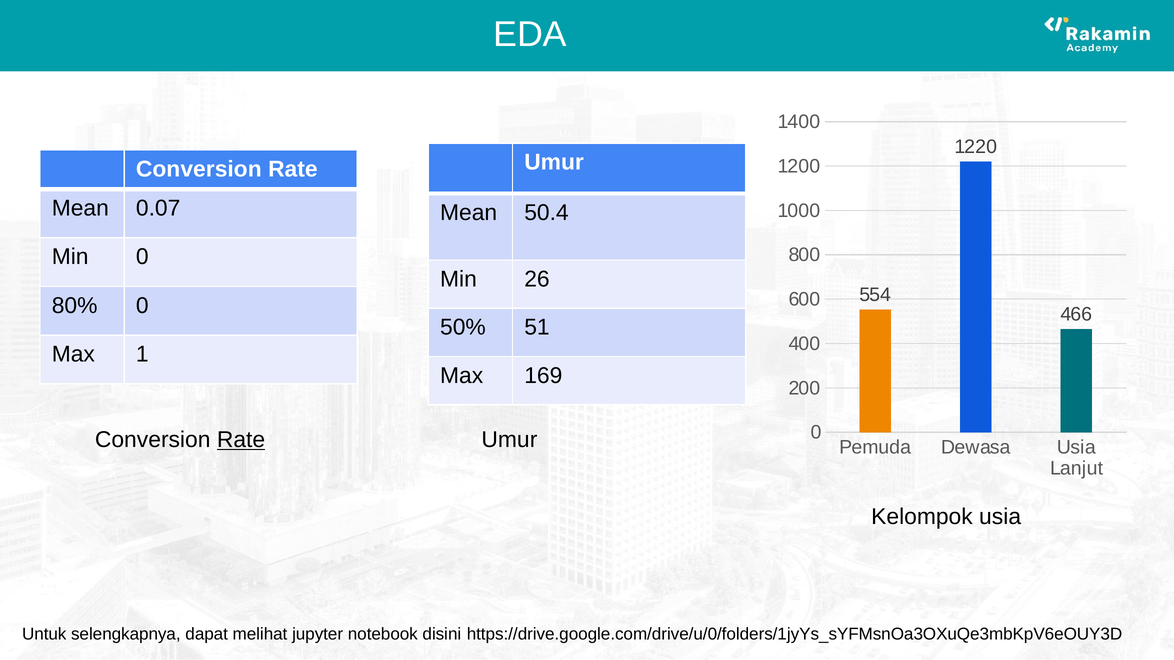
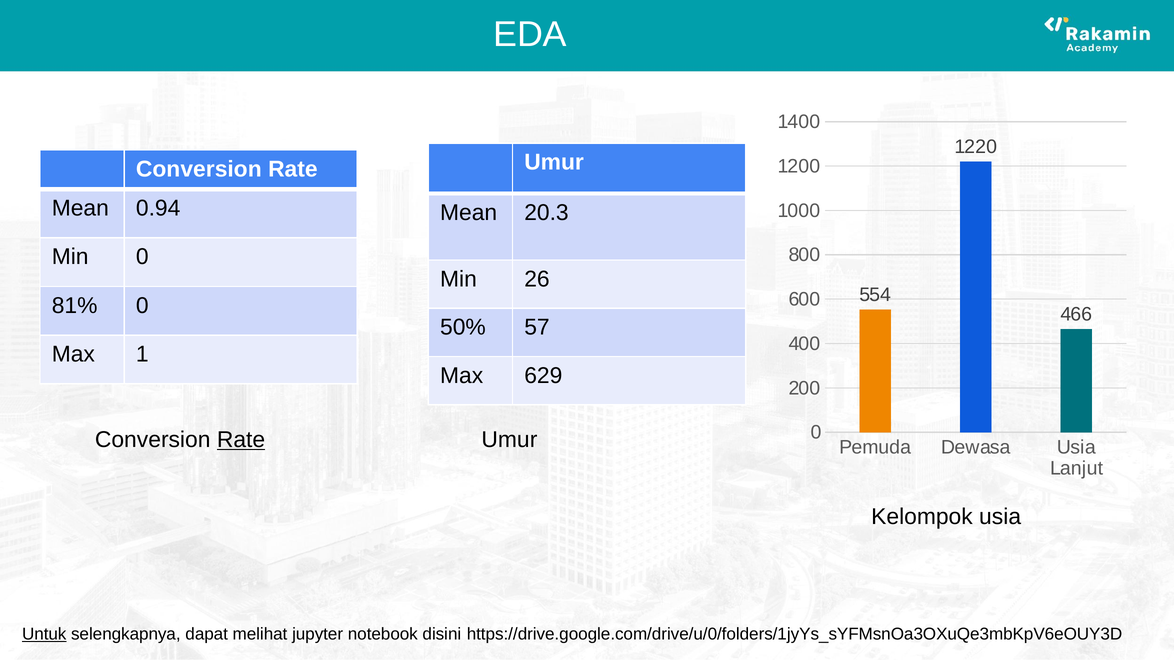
0.07: 0.07 -> 0.94
50.4: 50.4 -> 20.3
80%: 80% -> 81%
51: 51 -> 57
169: 169 -> 629
Untuk underline: none -> present
